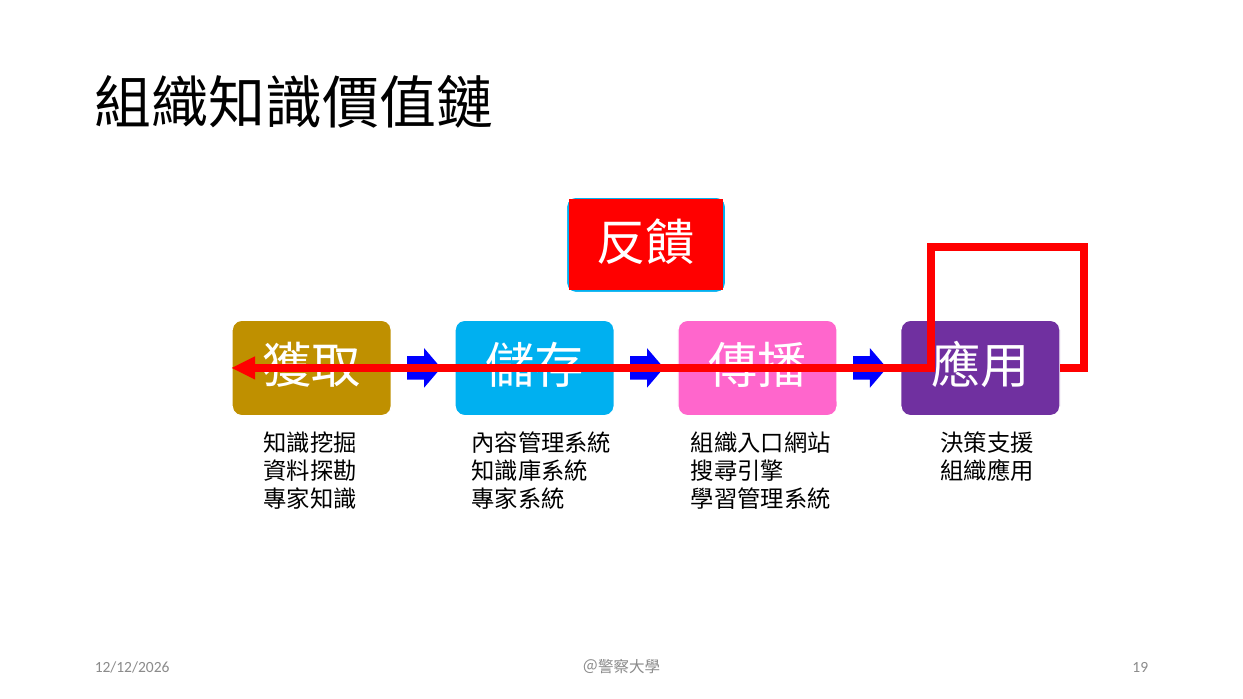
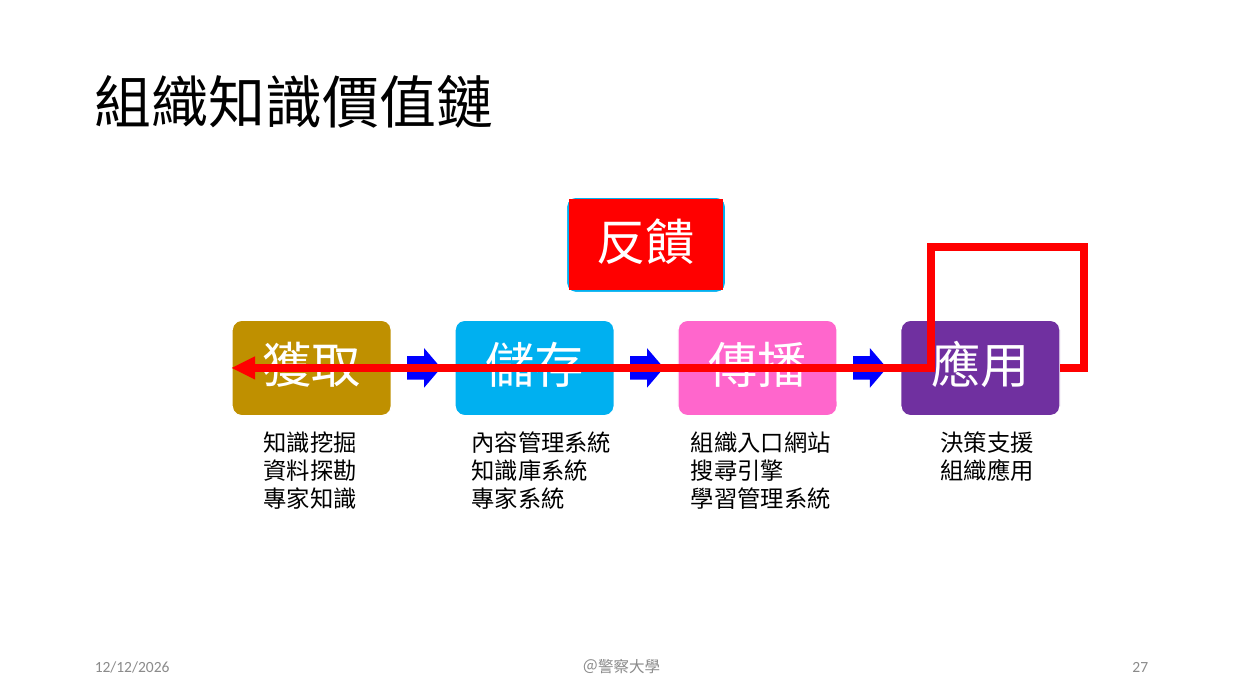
19: 19 -> 27
